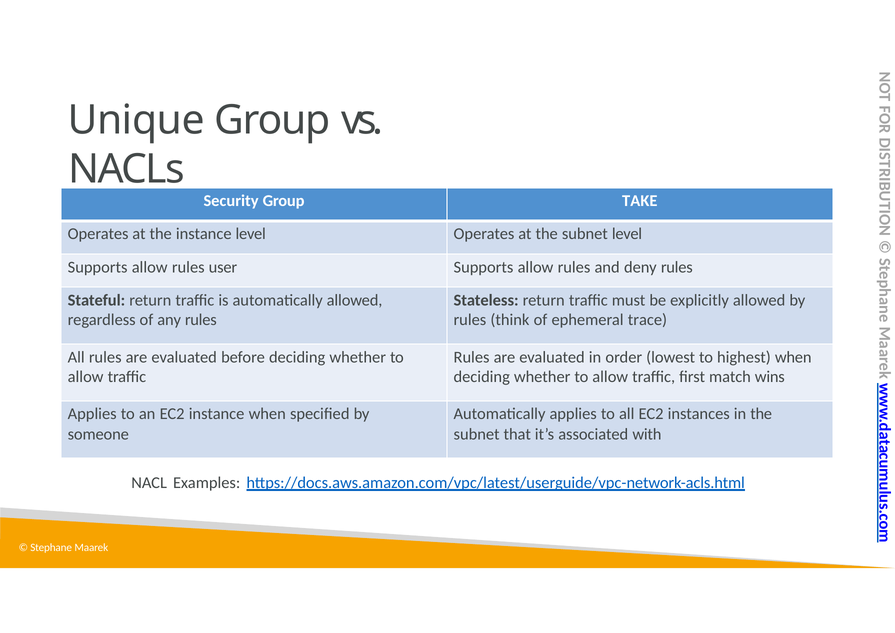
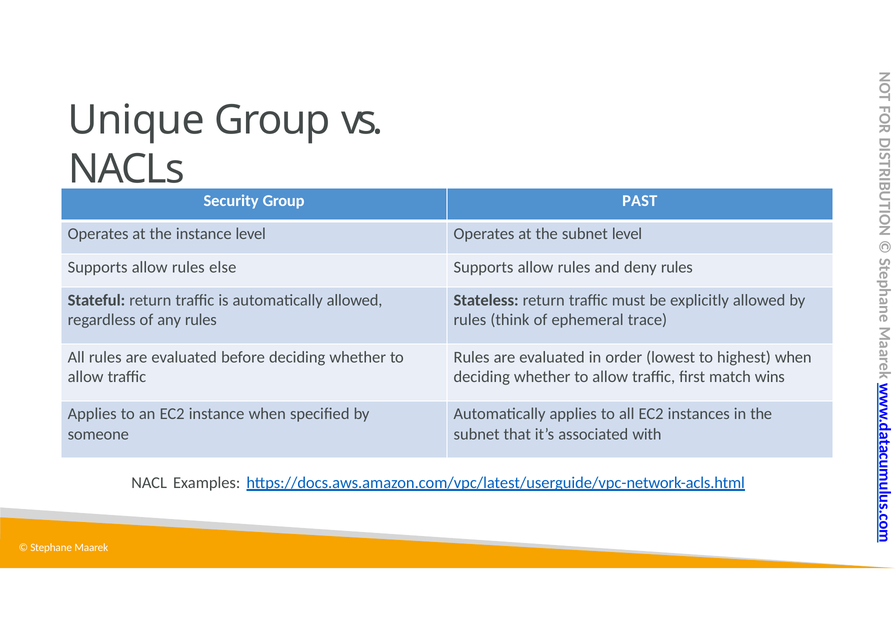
TAKE: TAKE -> PAST
user: user -> else
